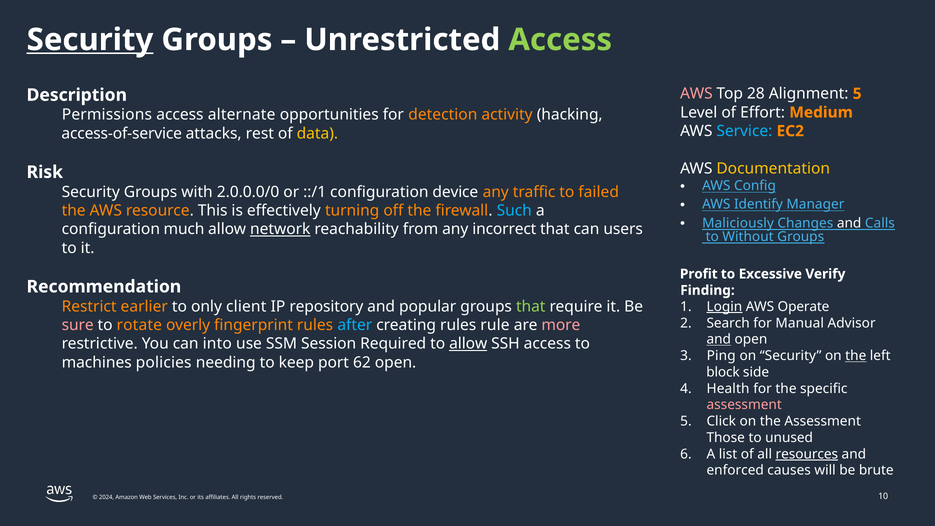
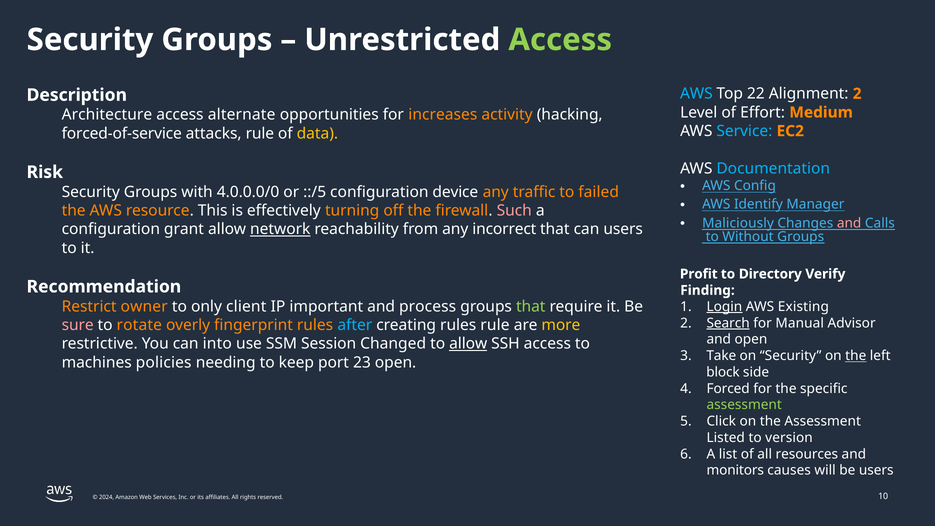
Security at (90, 40) underline: present -> none
AWS at (696, 94) colour: pink -> light blue
28: 28 -> 22
Alignment 5: 5 -> 2
Permissions: Permissions -> Architecture
detection: detection -> increases
access-of-service: access-of-service -> forced-of-service
attacks rest: rest -> rule
Documentation colour: yellow -> light blue
2.0.0.0/0: 2.0.0.0/0 -> 4.0.0.0/0
::/1: ::/1 -> ::/5
Such colour: light blue -> pink
and at (849, 223) colour: white -> pink
much: much -> grant
Excessive: Excessive -> Directory
earlier: earlier -> owner
repository: repository -> important
popular: popular -> process
Operate: Operate -> Existing
Search underline: none -> present
more colour: pink -> yellow
and at (719, 339) underline: present -> none
Required: Required -> Changed
Ping: Ping -> Take
62: 62 -> 23
Health: Health -> Forced
assessment at (744, 405) colour: pink -> light green
Those: Those -> Listed
unused: unused -> version
resources underline: present -> none
enforced: enforced -> monitors
be brute: brute -> users
